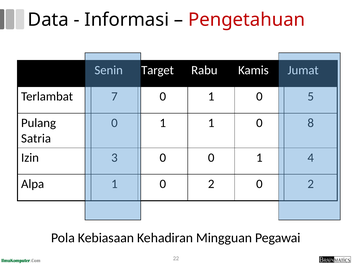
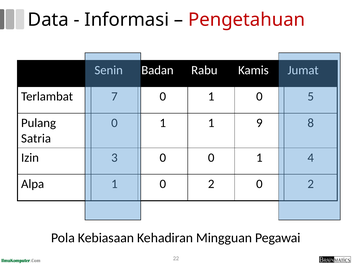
Target: Target -> Badan
1 1 0: 0 -> 9
